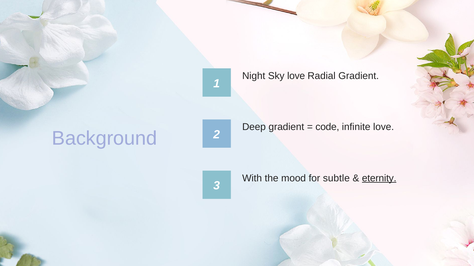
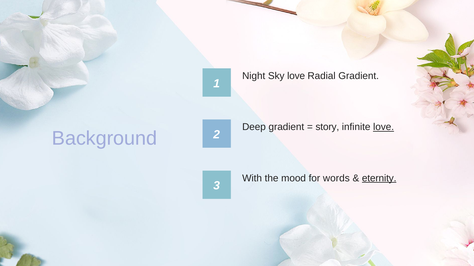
code: code -> story
love at (384, 127) underline: none -> present
subtle: subtle -> words
